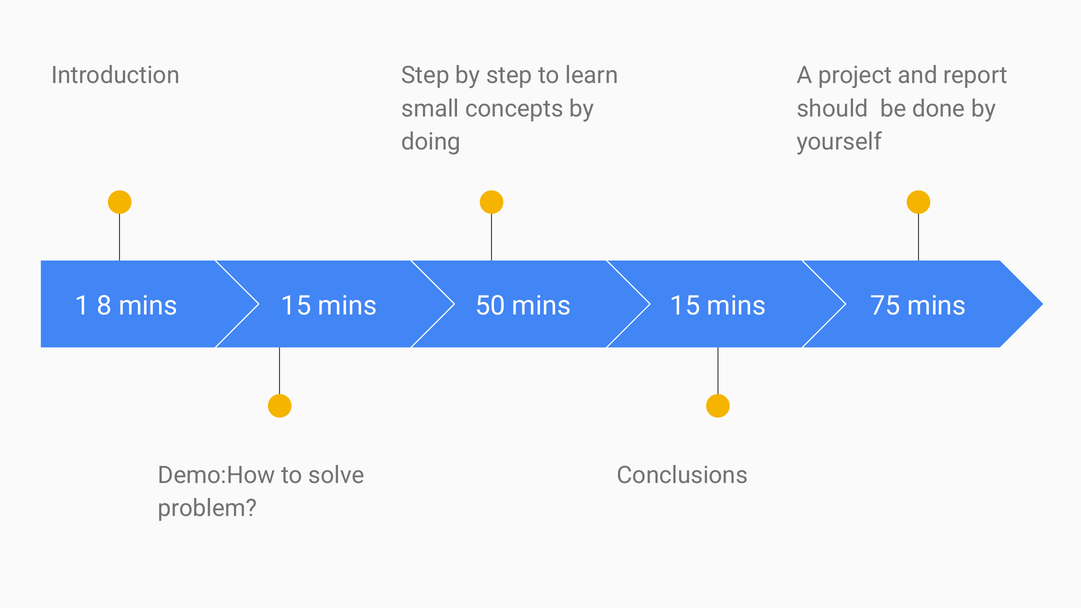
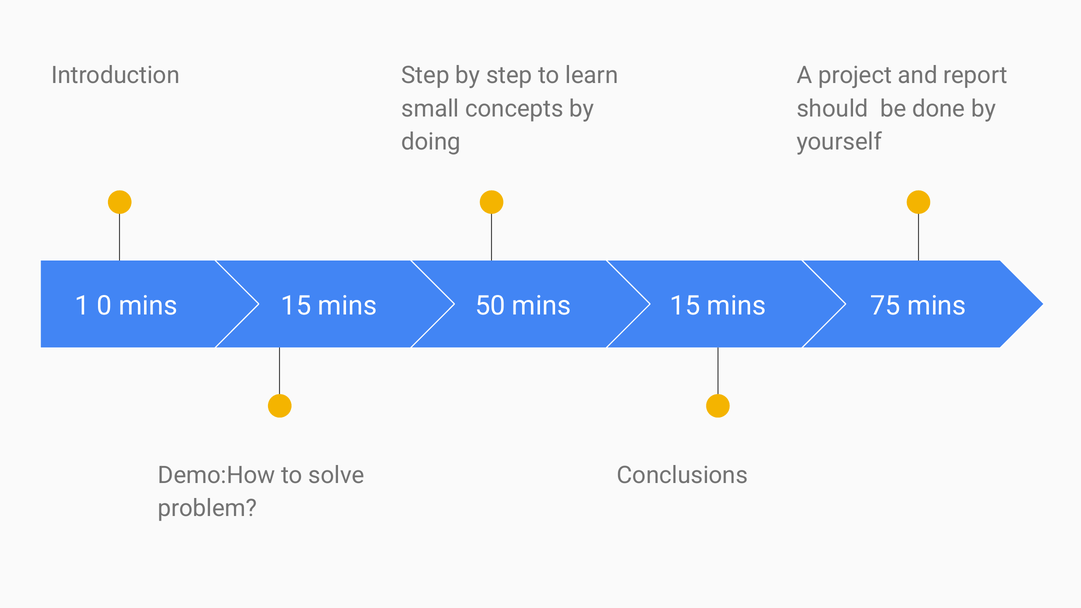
8: 8 -> 0
